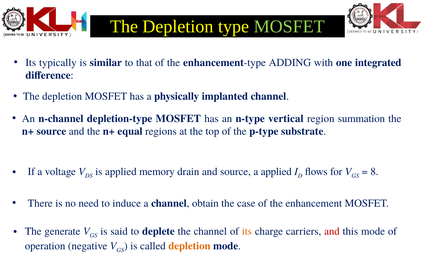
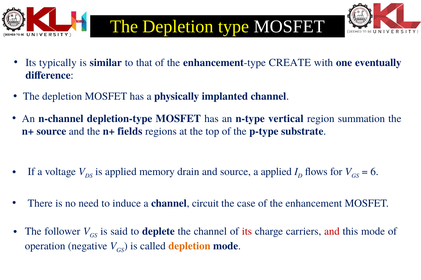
MOSFET at (289, 26) colour: light green -> white
ADDING: ADDING -> CREATE
integrated: integrated -> eventually
equal: equal -> fields
8: 8 -> 6
obtain: obtain -> circuit
generate: generate -> follower
its at (247, 231) colour: orange -> red
